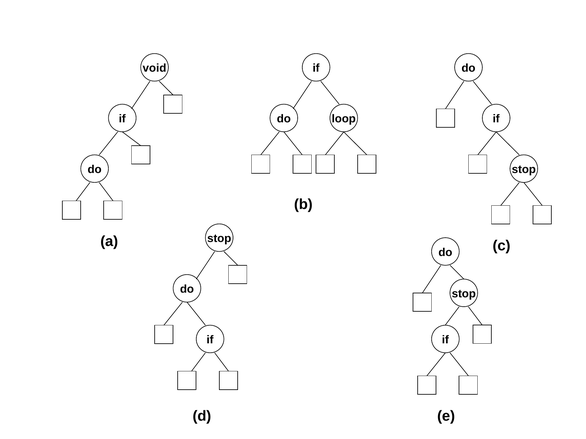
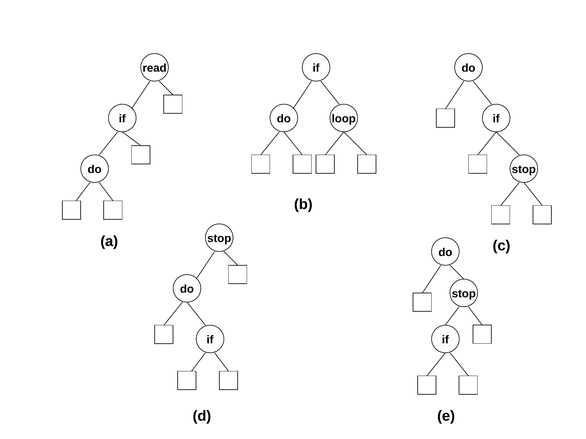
void: void -> read
